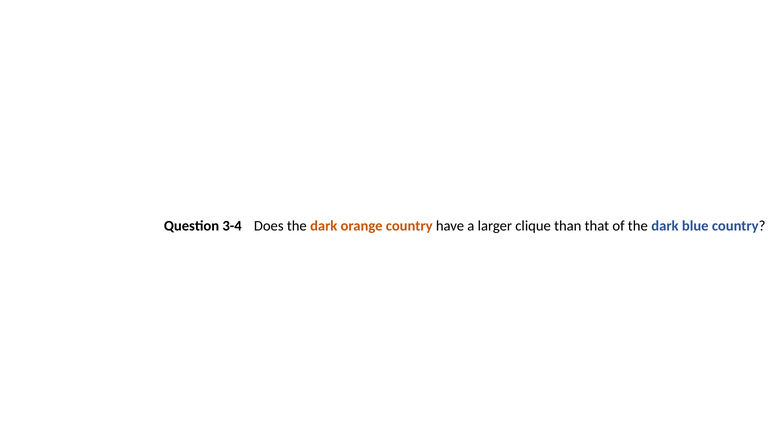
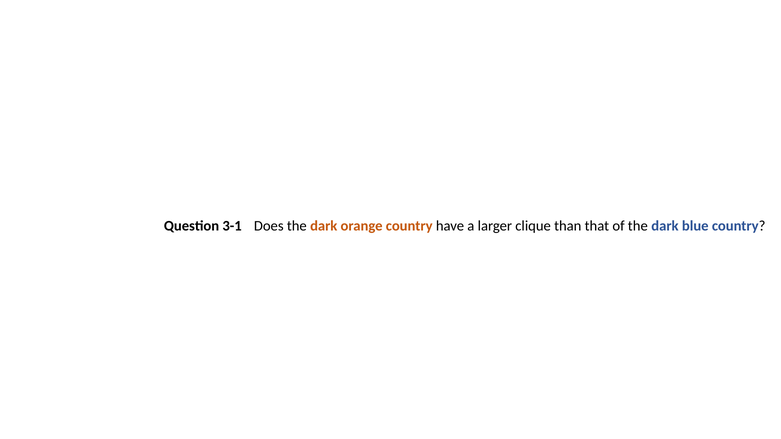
3-4: 3-4 -> 3-1
